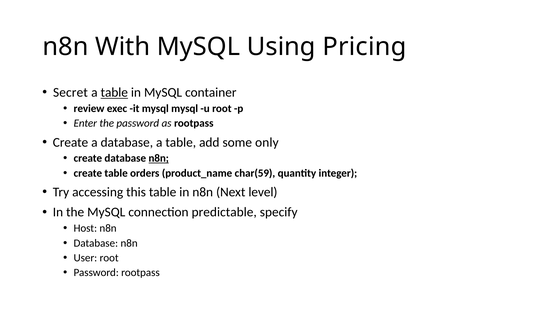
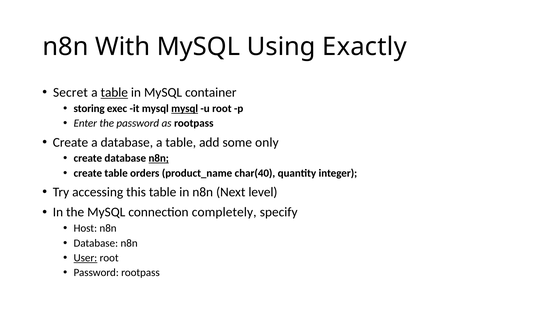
Pricing: Pricing -> Exactly
review: review -> storing
mysql at (185, 108) underline: none -> present
char(59: char(59 -> char(40
predictable: predictable -> completely
User underline: none -> present
